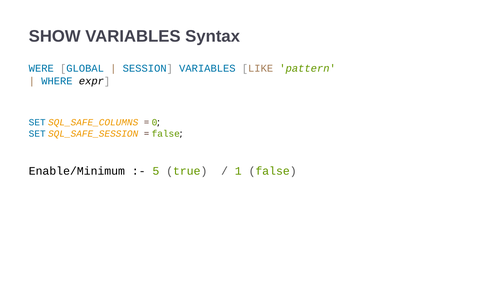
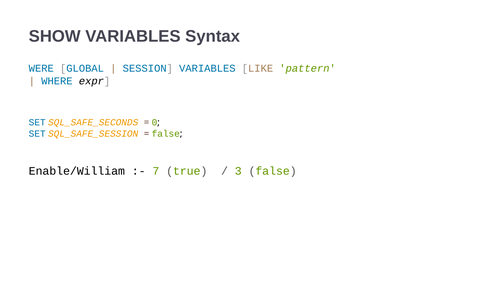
SQL_SAFE_COLUMNS: SQL_SAFE_COLUMNS -> SQL_SAFE_SECONDS
Enable/Minimum: Enable/Minimum -> Enable/William
5: 5 -> 7
1: 1 -> 3
